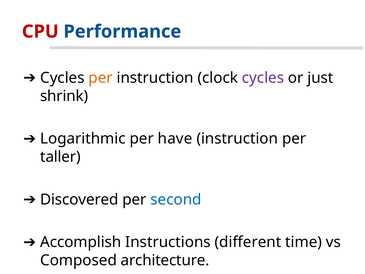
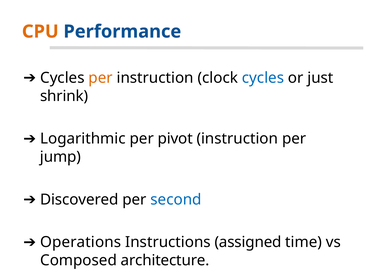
CPU colour: red -> orange
cycles at (263, 78) colour: purple -> blue
have: have -> pivot
taller: taller -> jump
Accomplish: Accomplish -> Operations
different: different -> assigned
